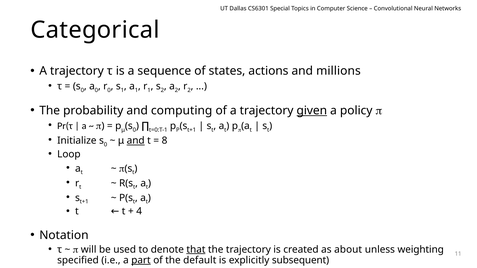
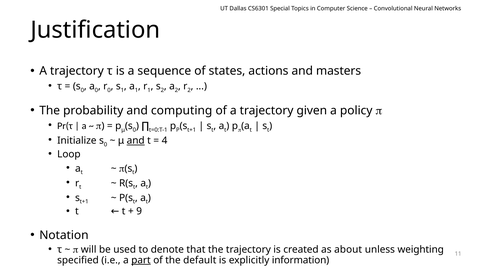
Categorical: Categorical -> Justification
millions: millions -> masters
given underline: present -> none
8: 8 -> 4
4: 4 -> 9
that underline: present -> none
subsequent: subsequent -> information
